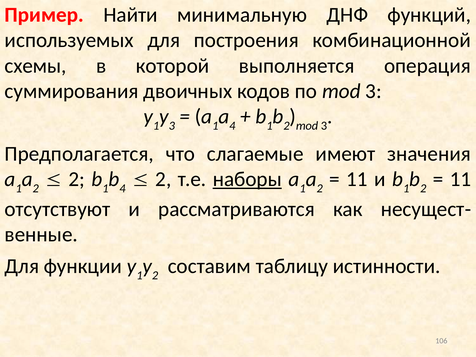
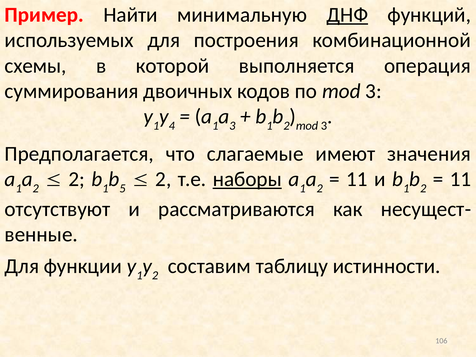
ДНФ underline: none -> present
3 at (172, 126): 3 -> 4
4 at (232, 126): 4 -> 3
4 at (122, 188): 4 -> 5
